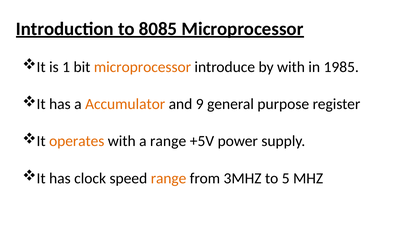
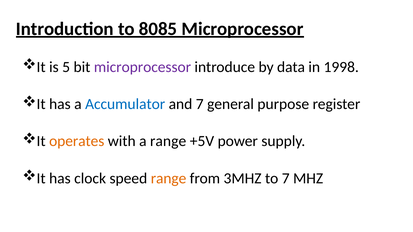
1: 1 -> 5
microprocessor at (142, 67) colour: orange -> purple
by with: with -> data
1985: 1985 -> 1998
Accumulator colour: orange -> blue
and 9: 9 -> 7
to 5: 5 -> 7
